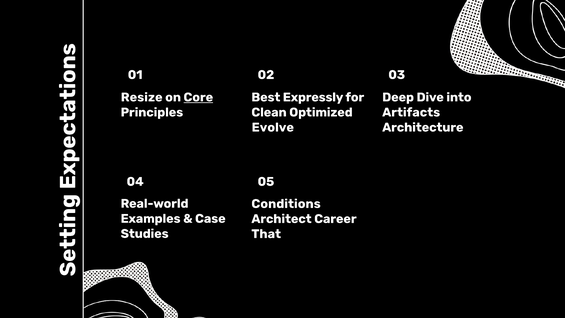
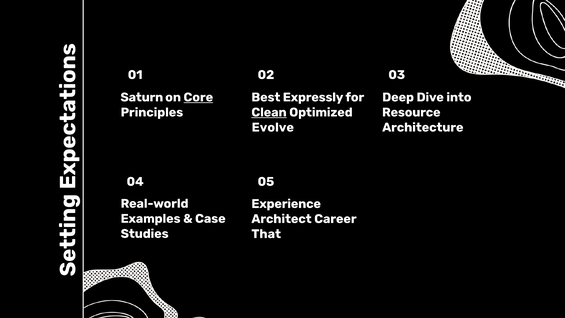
Resize: Resize -> Saturn
Clean underline: none -> present
Artifacts: Artifacts -> Resource
Conditions: Conditions -> Experience
